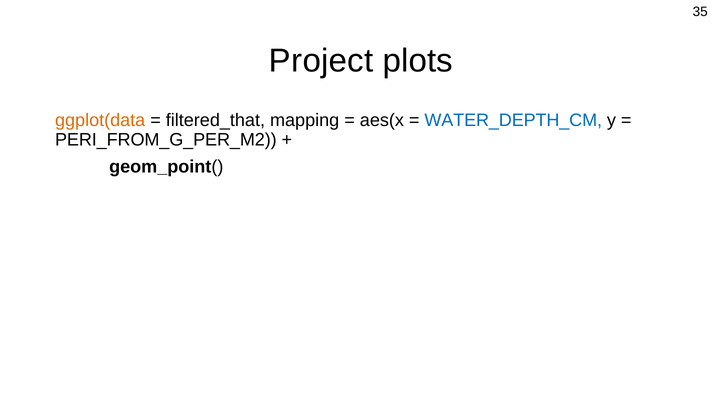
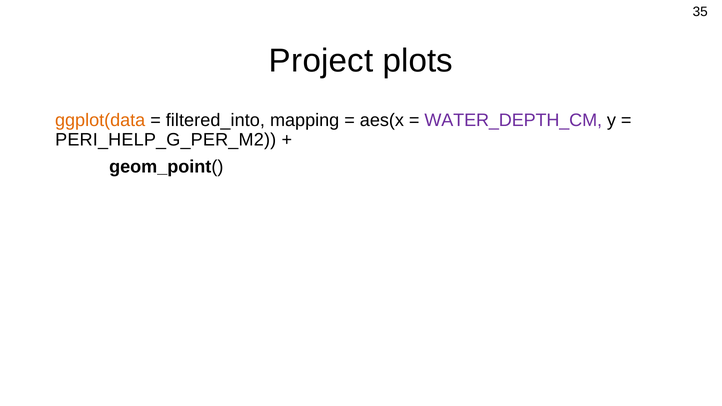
filtered_that: filtered_that -> filtered_into
WATER_DEPTH_CM colour: blue -> purple
PERI_FROM_G_PER_M2: PERI_FROM_G_PER_M2 -> PERI_HELP_G_PER_M2
